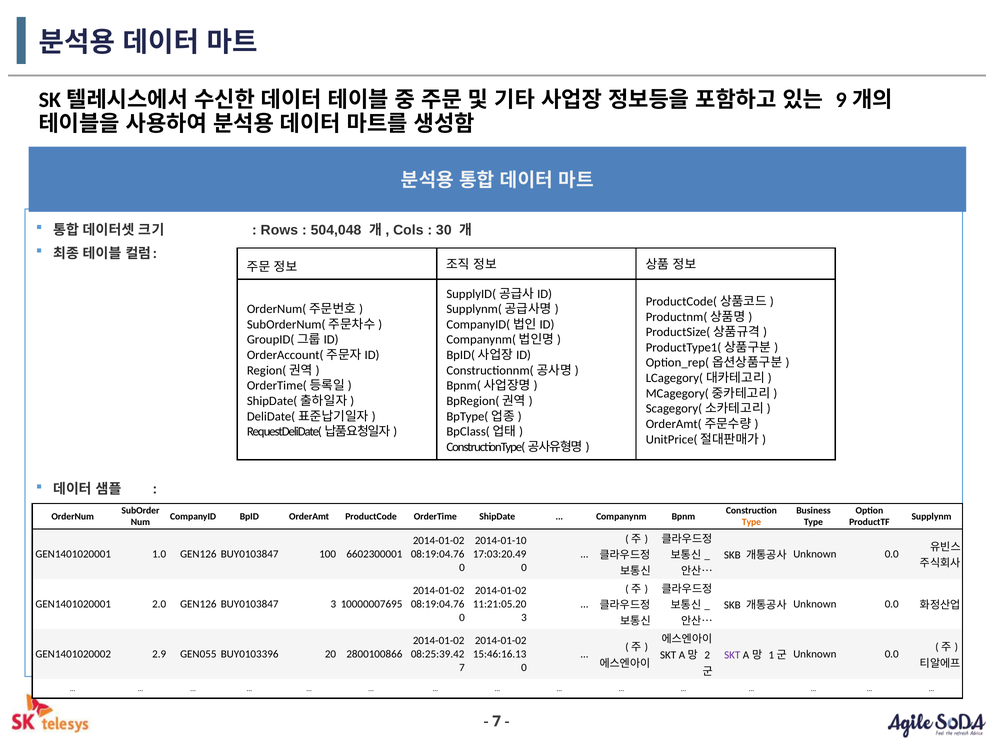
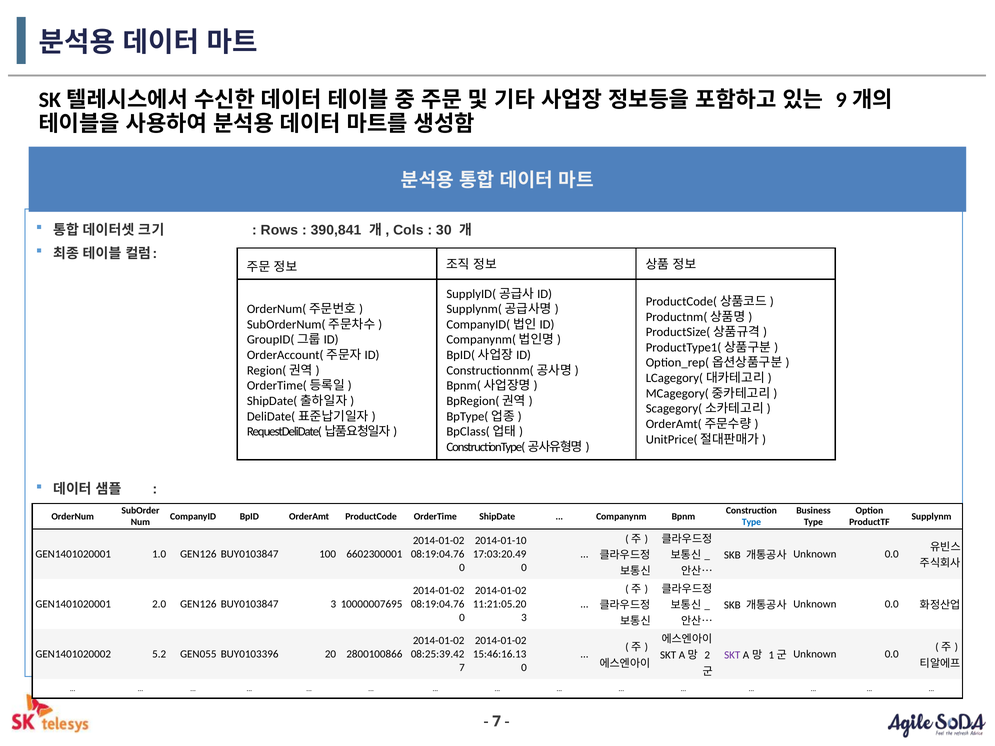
504,048: 504,048 -> 390,841
Type at (752, 522) colour: orange -> blue
2.9: 2.9 -> 5.2
